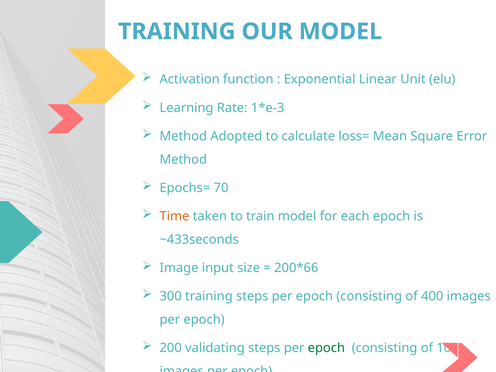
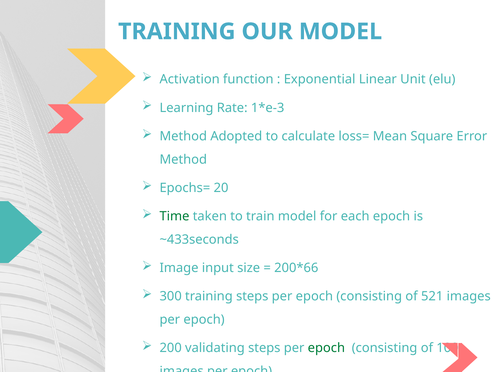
70: 70 -> 20
Time colour: orange -> green
400: 400 -> 521
